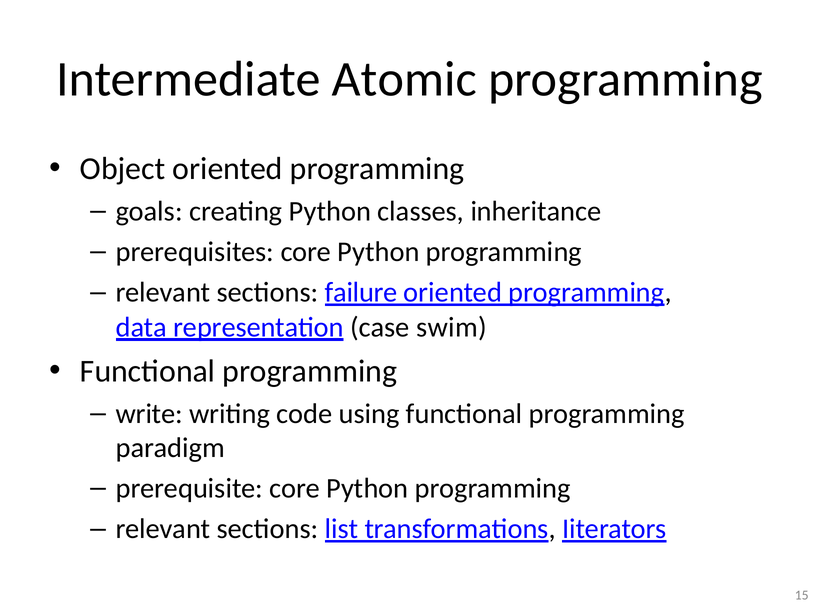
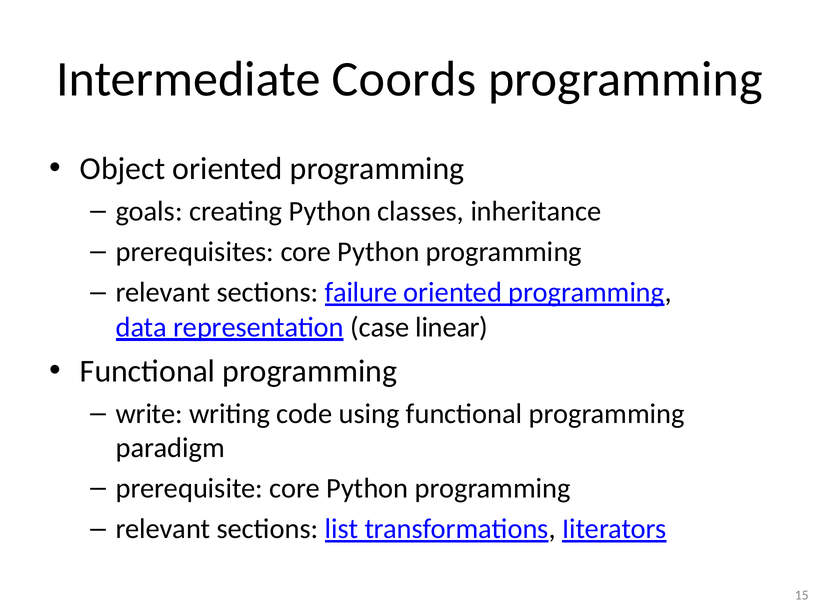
Atomic: Atomic -> Coords
swim: swim -> linear
